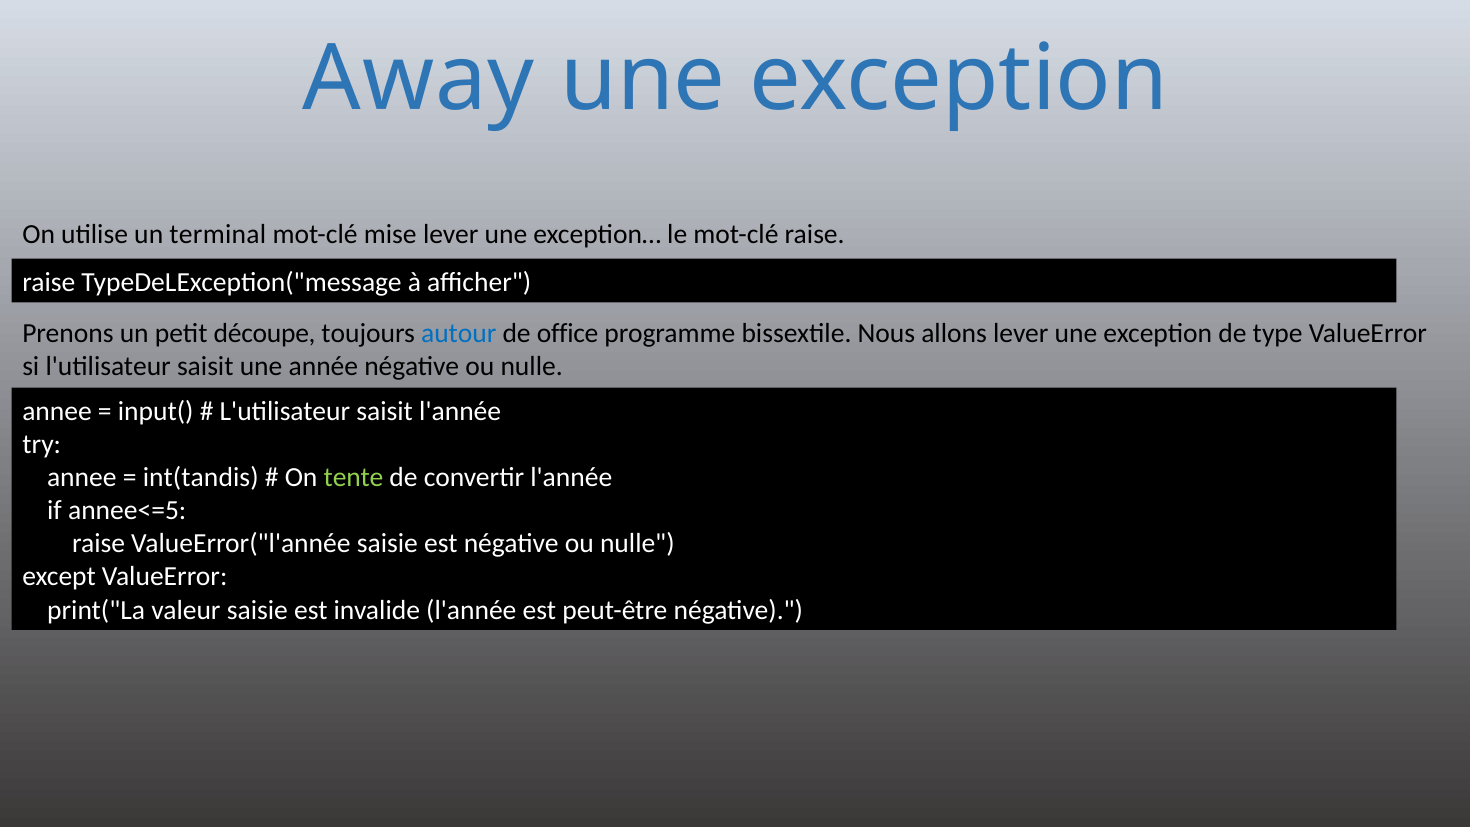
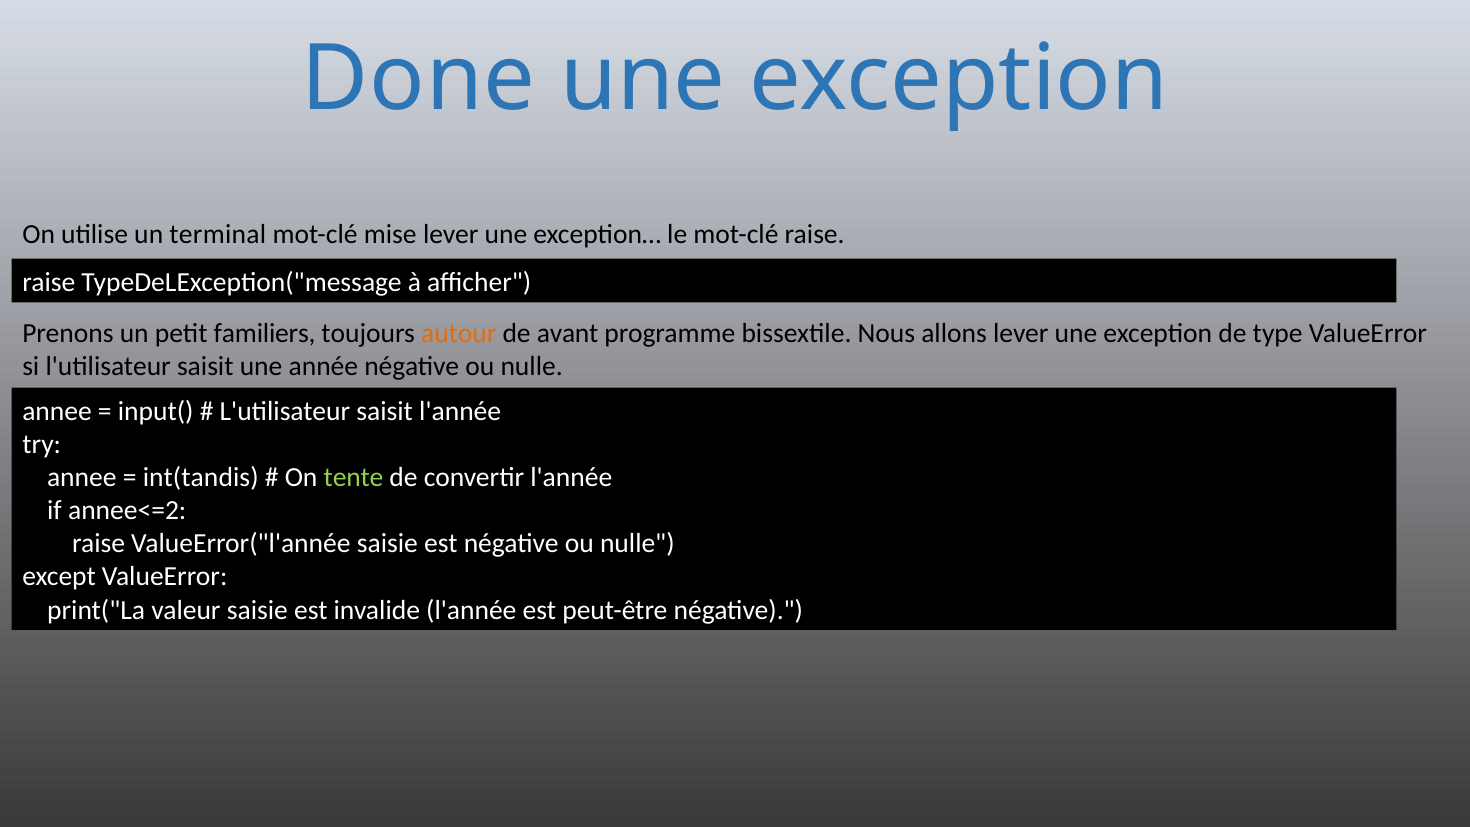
Away: Away -> Done
découpe: découpe -> familiers
autour colour: blue -> orange
office: office -> avant
annee<=5: annee<=5 -> annee<=2
